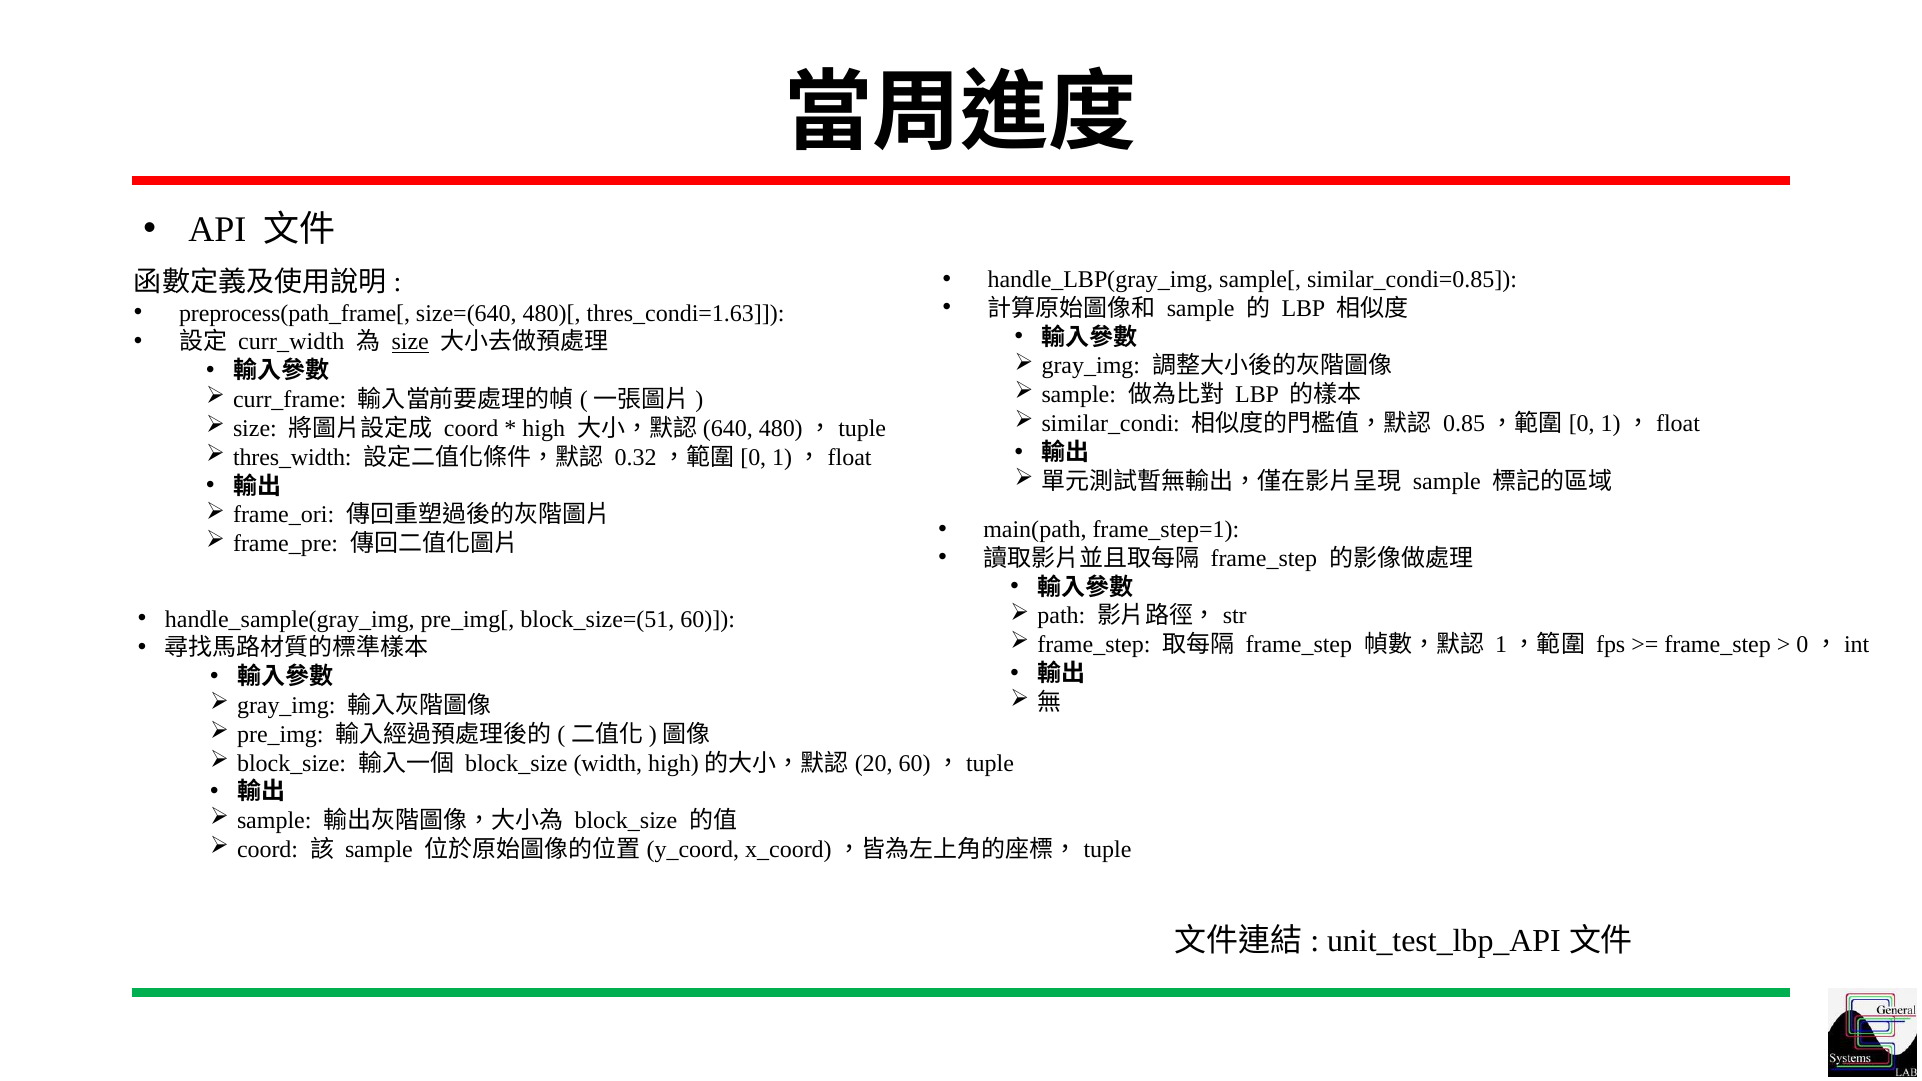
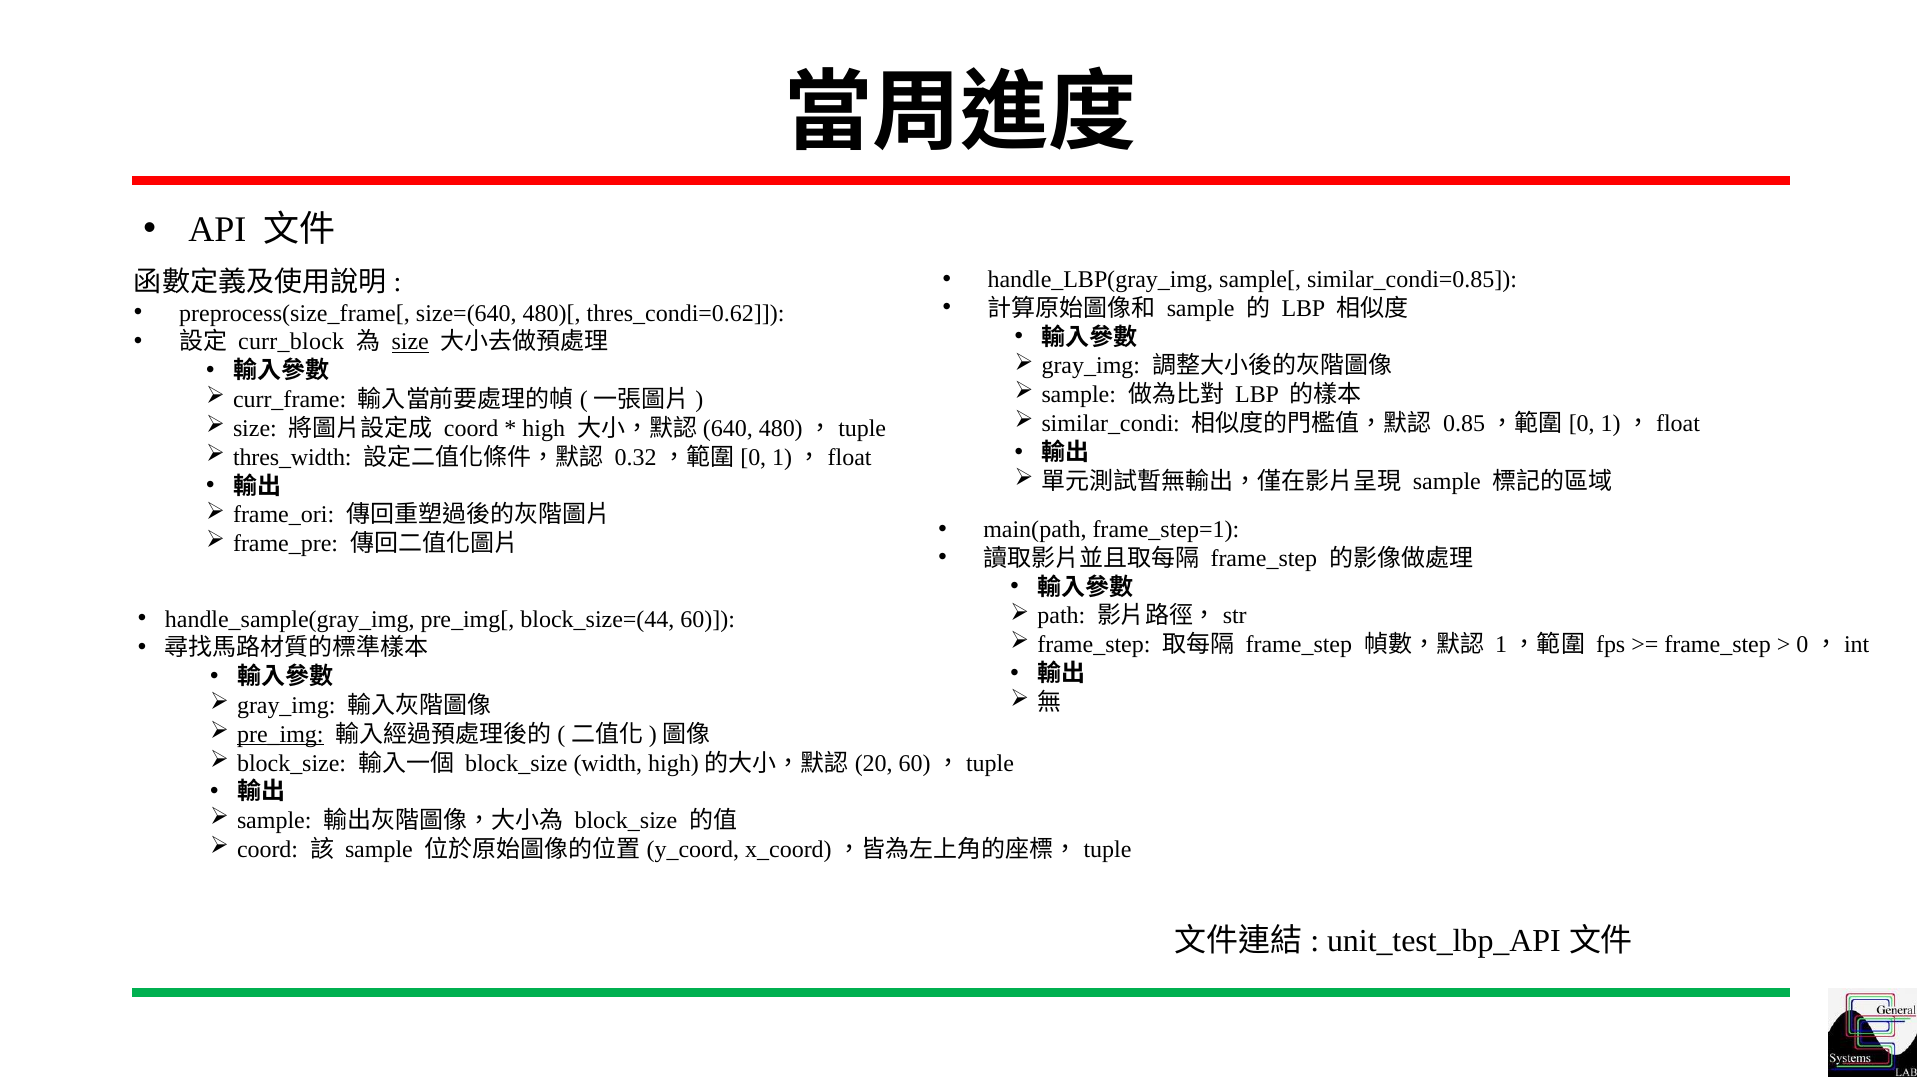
preprocess(path_frame[: preprocess(path_frame[ -> preprocess(size_frame[
thres_condi=1.63: thres_condi=1.63 -> thres_condi=0.62
curr_width: curr_width -> curr_block
block_size=(51: block_size=(51 -> block_size=(44
pre_img underline: none -> present
